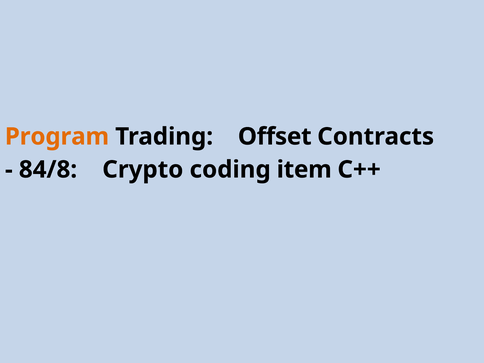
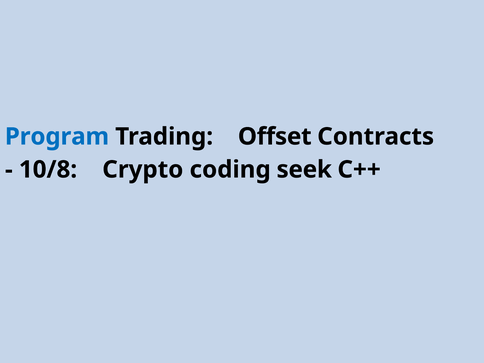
Program colour: orange -> blue
84/8: 84/8 -> 10/8
item: item -> seek
